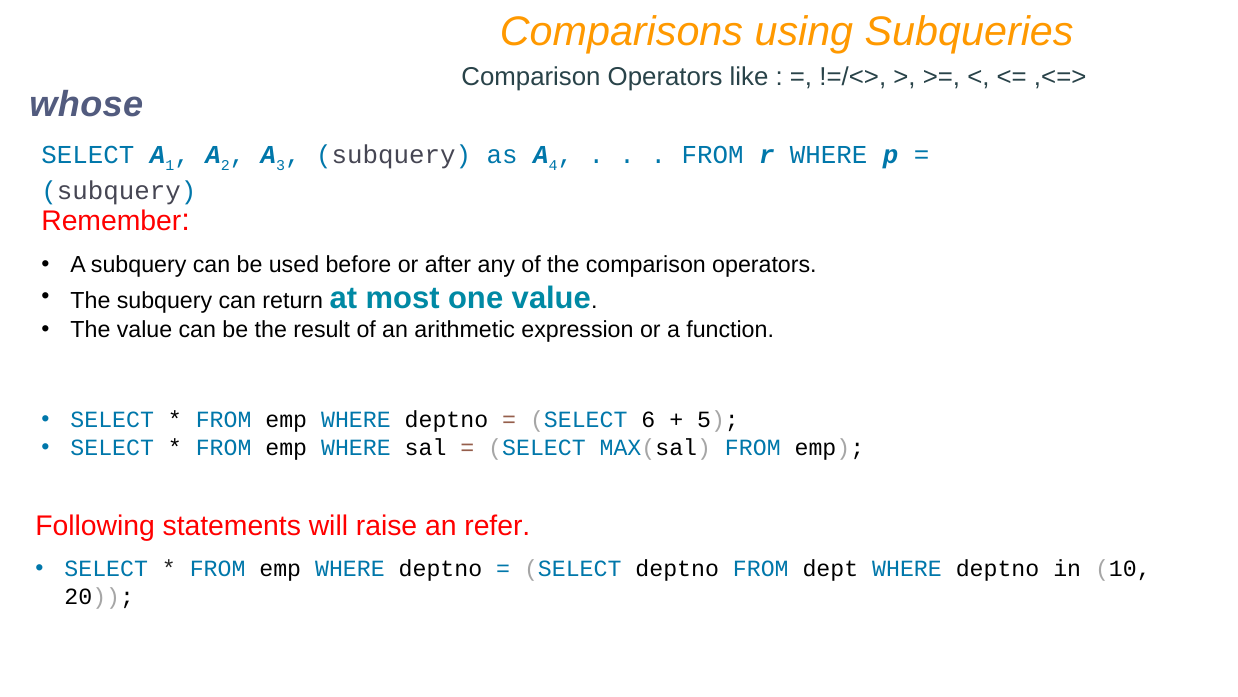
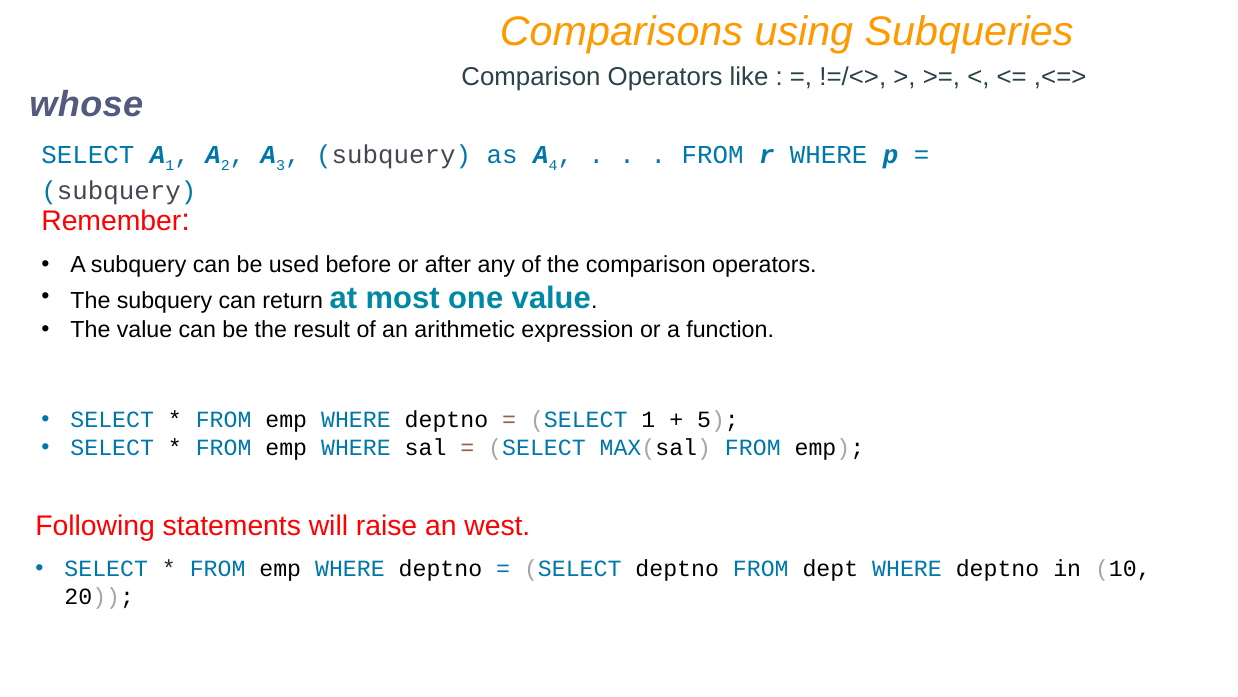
SELECT 6: 6 -> 1
refer: refer -> west
